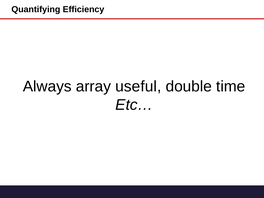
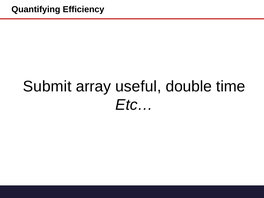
Always: Always -> Submit
